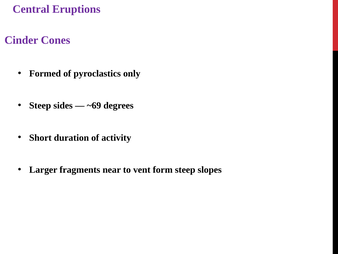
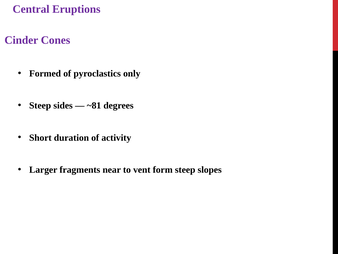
~69: ~69 -> ~81
